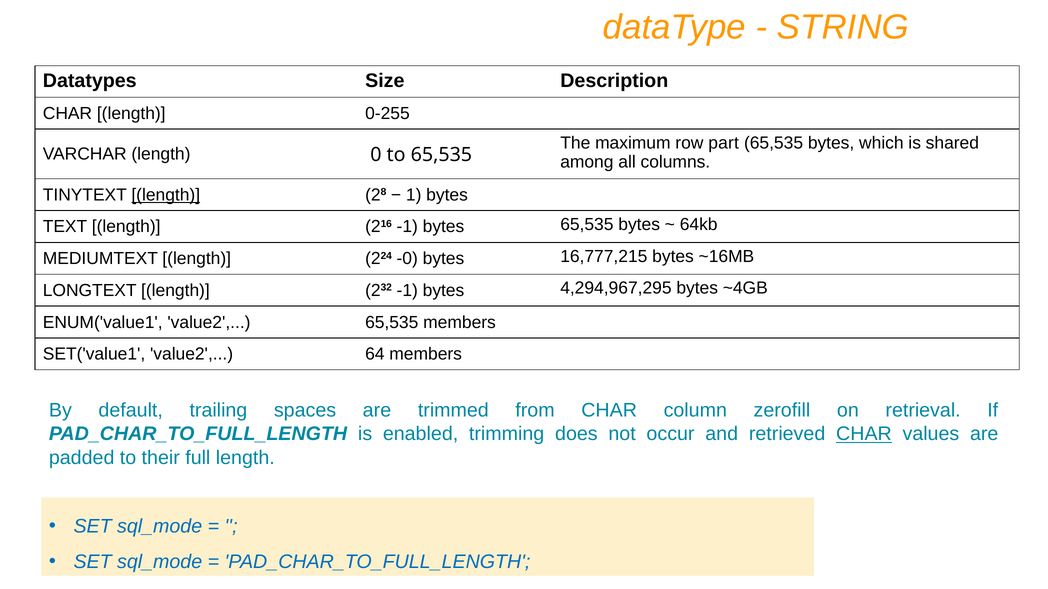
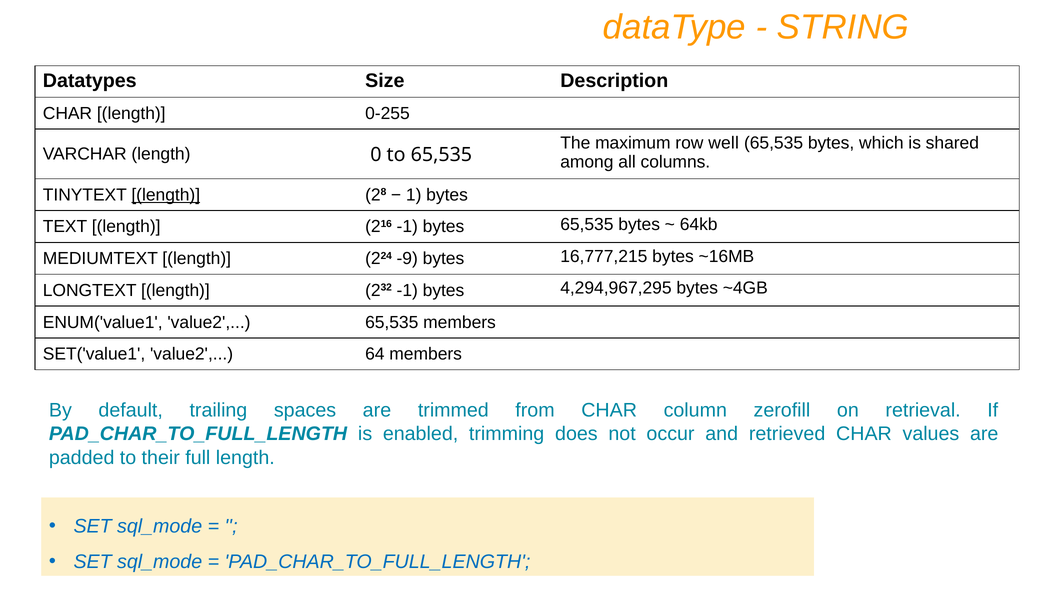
part: part -> well
-0: -0 -> -9
CHAR at (864, 434) underline: present -> none
